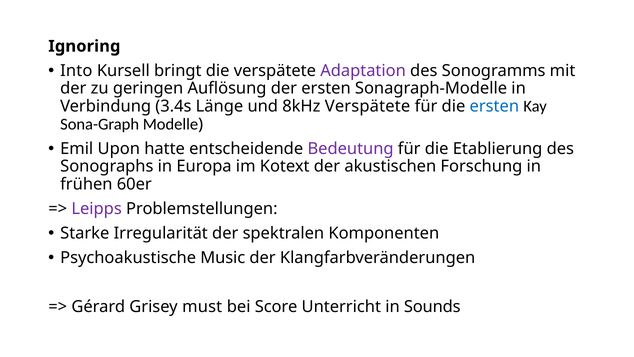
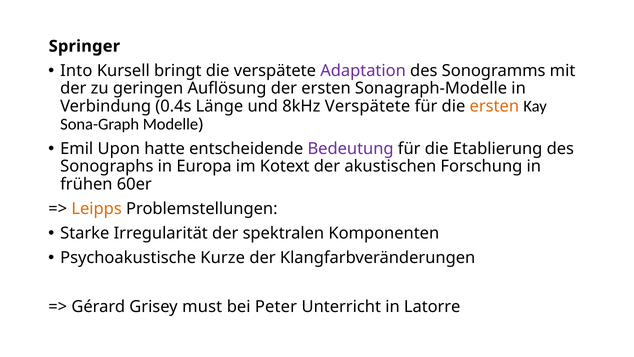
Ignoring: Ignoring -> Springer
3.4s: 3.4s -> 0.4s
ersten at (494, 106) colour: blue -> orange
Leipps colour: purple -> orange
Music: Music -> Kurze
Score: Score -> Peter
Sounds: Sounds -> Latorre
